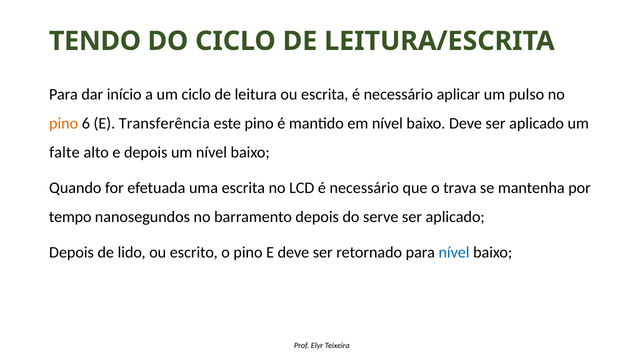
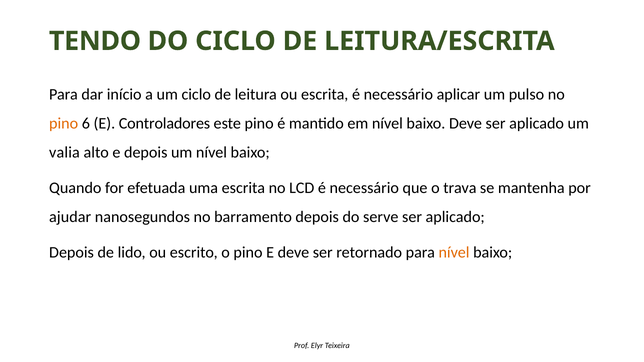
Transferência: Transferência -> Controladores
falte: falte -> valia
tempo: tempo -> ajudar
nível at (454, 253) colour: blue -> orange
